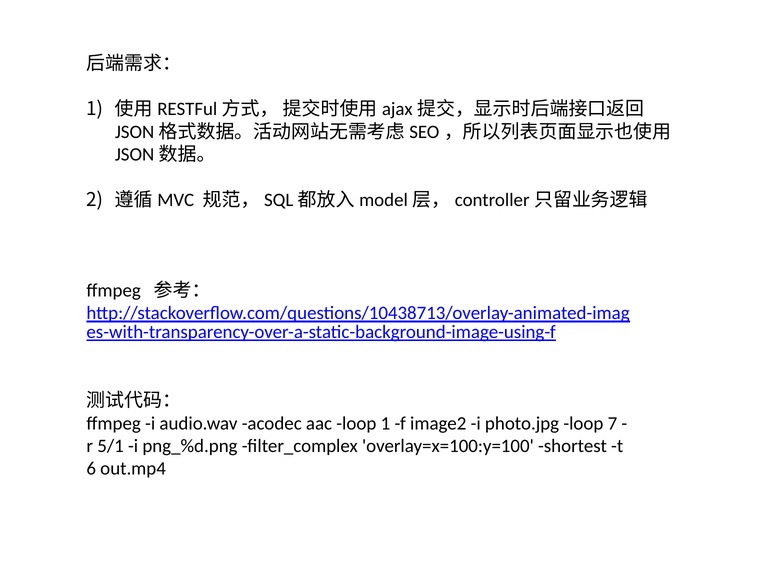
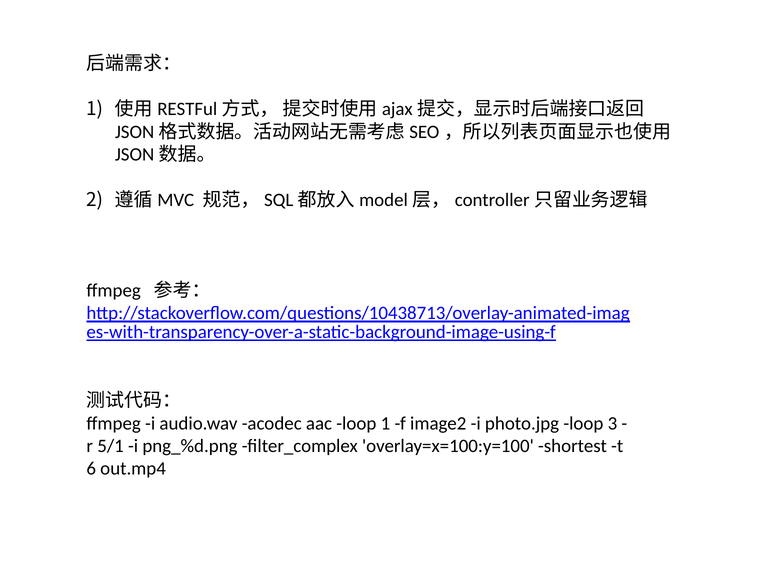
7: 7 -> 3
